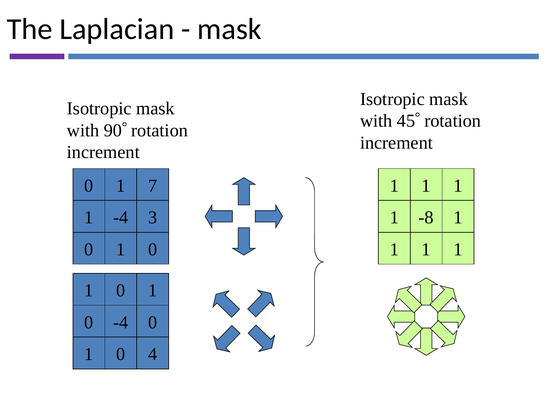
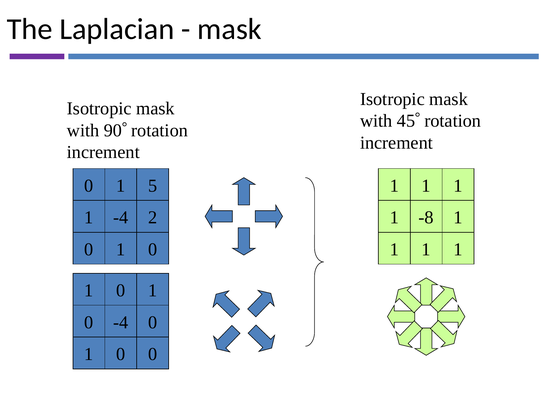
7: 7 -> 5
3: 3 -> 2
4 at (153, 355): 4 -> 0
